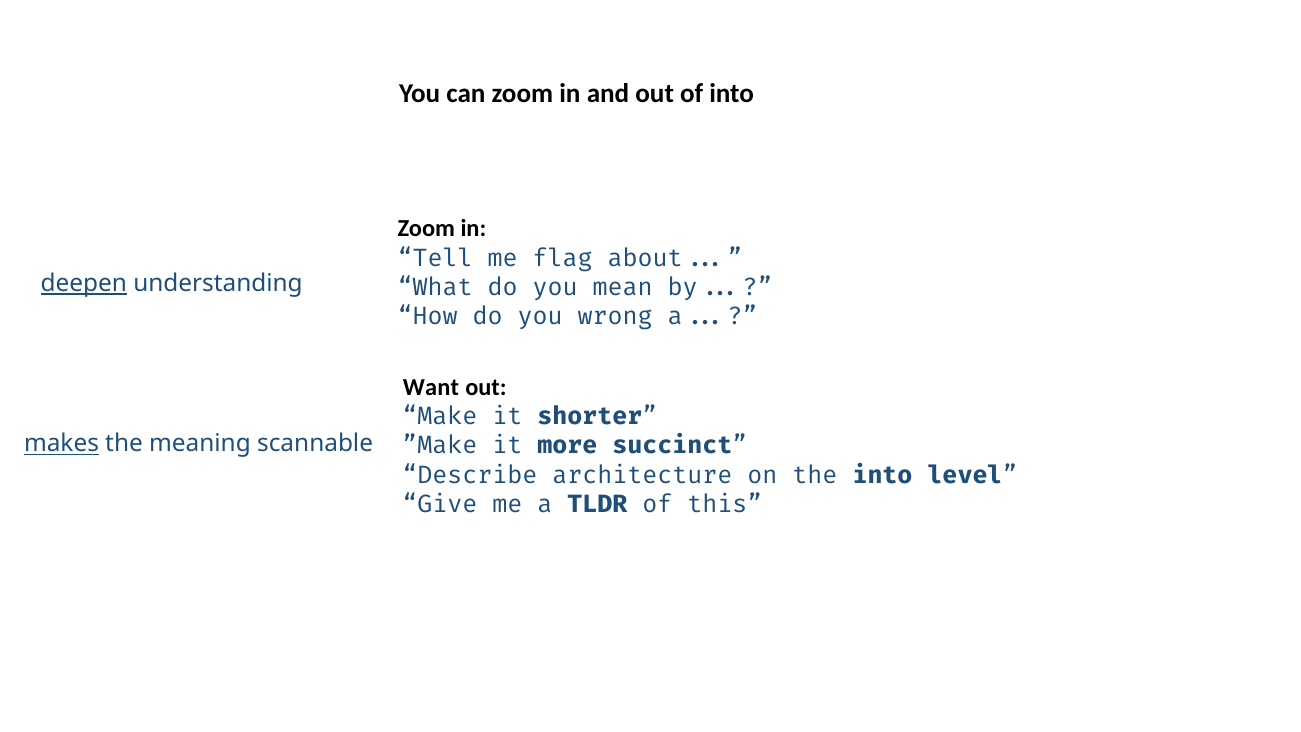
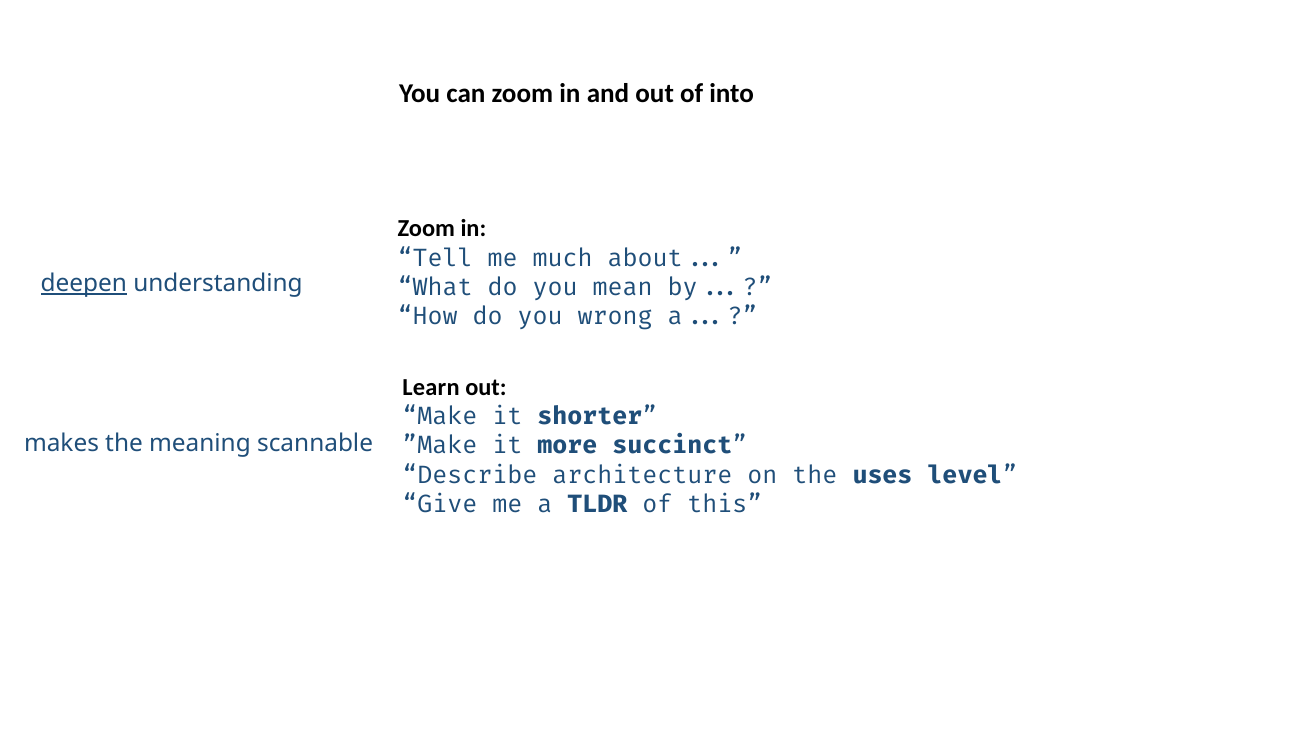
flag: flag -> much
Want: Want -> Learn
makes underline: present -> none
the into: into -> uses
